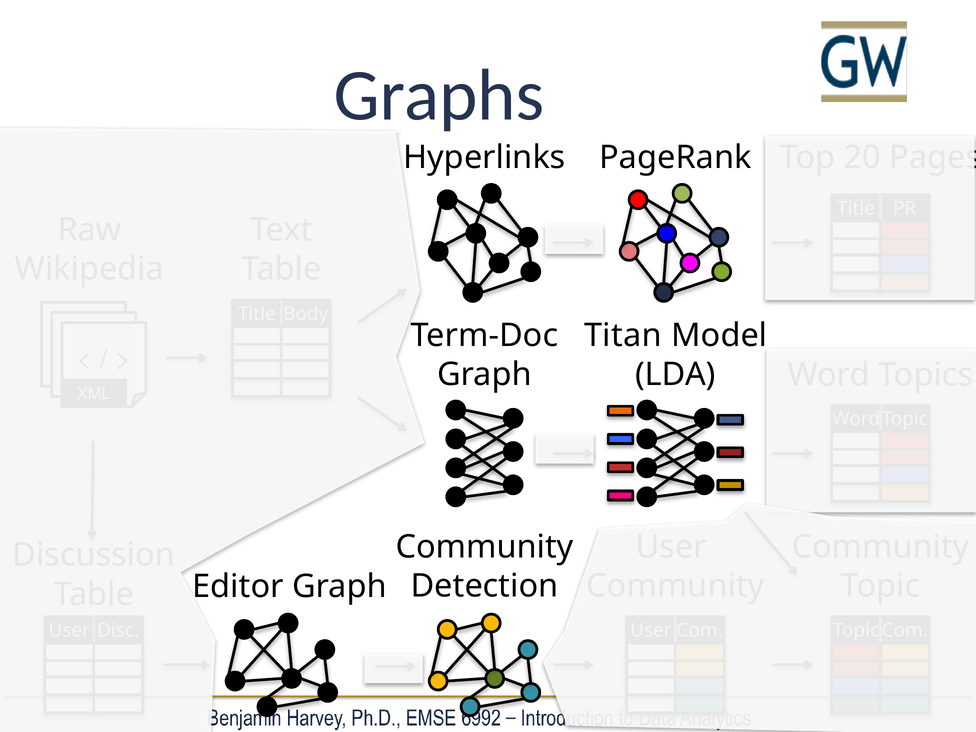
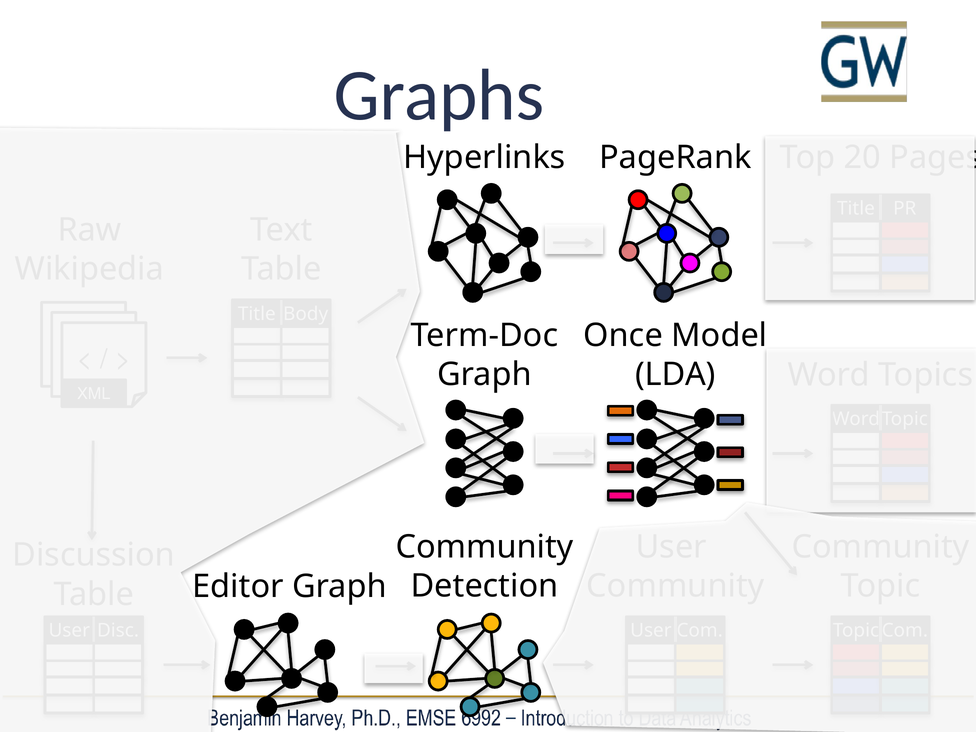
Titan: Titan -> Once
